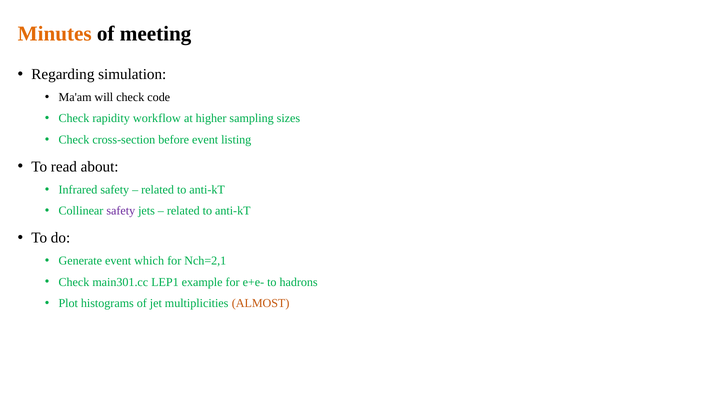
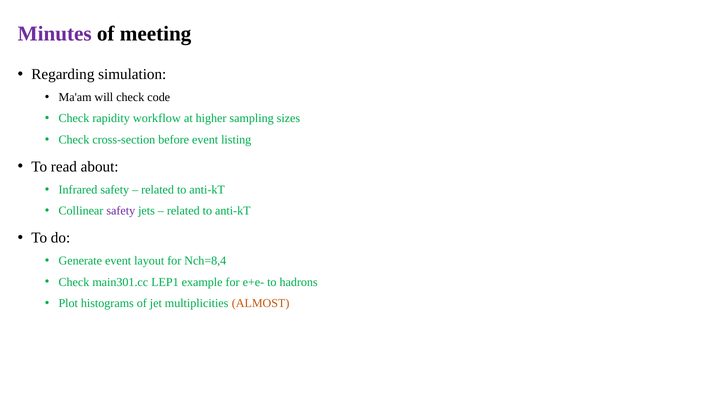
Minutes colour: orange -> purple
which: which -> layout
Nch=2,1: Nch=2,1 -> Nch=8,4
